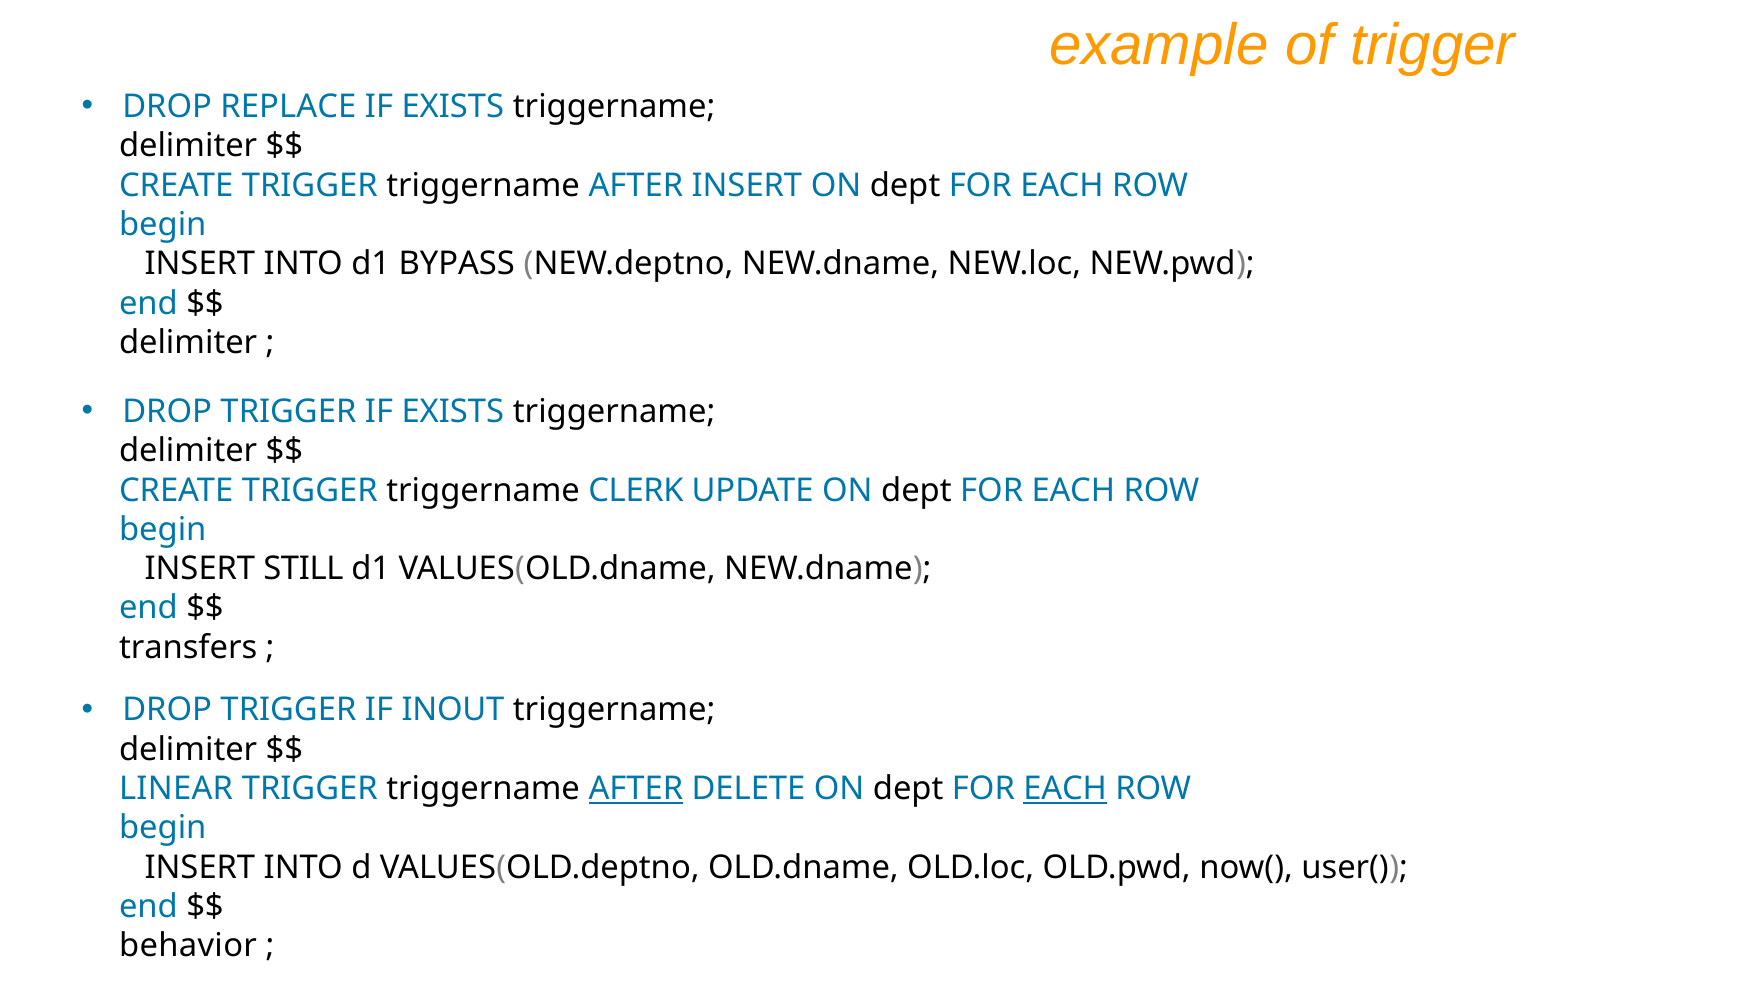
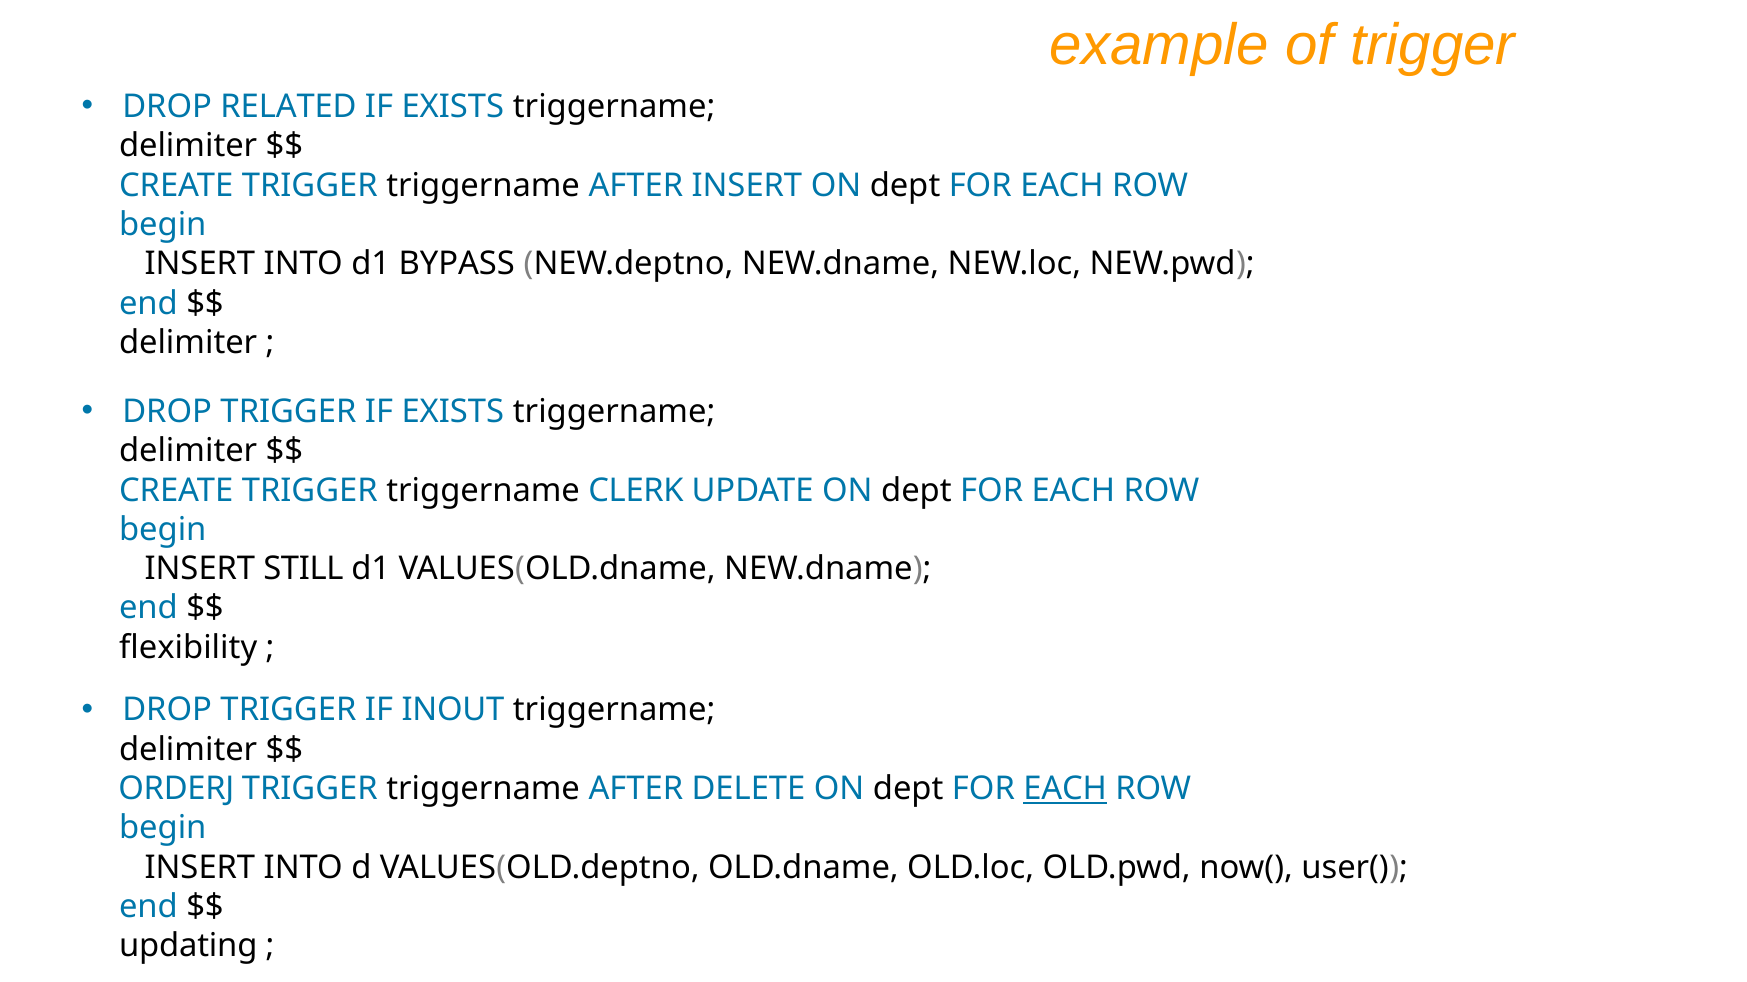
REPLACE: REPLACE -> RELATED
transfers: transfers -> flexibility
LINEAR: LINEAR -> ORDERJ
AFTER at (636, 789) underline: present -> none
behavior: behavior -> updating
